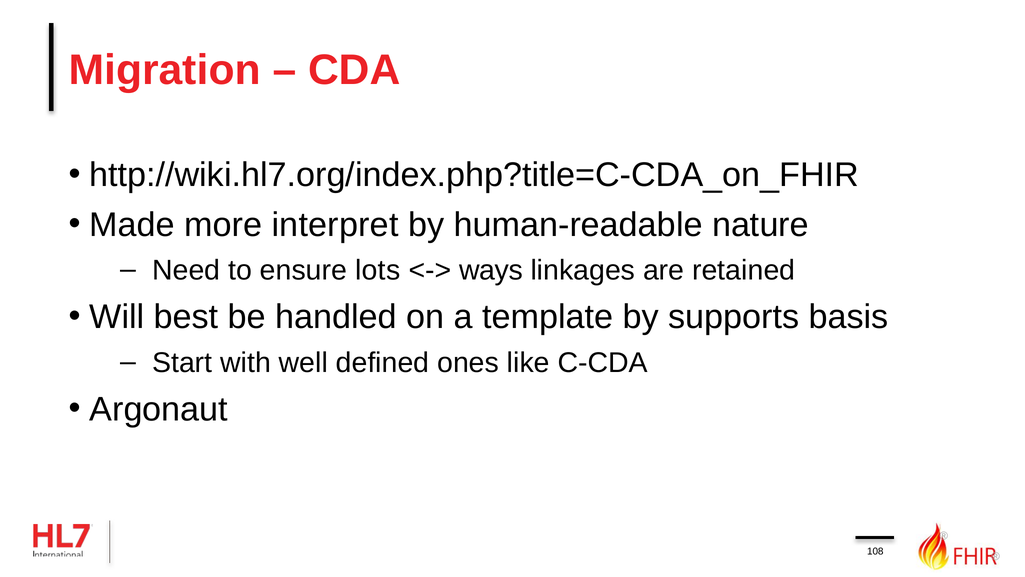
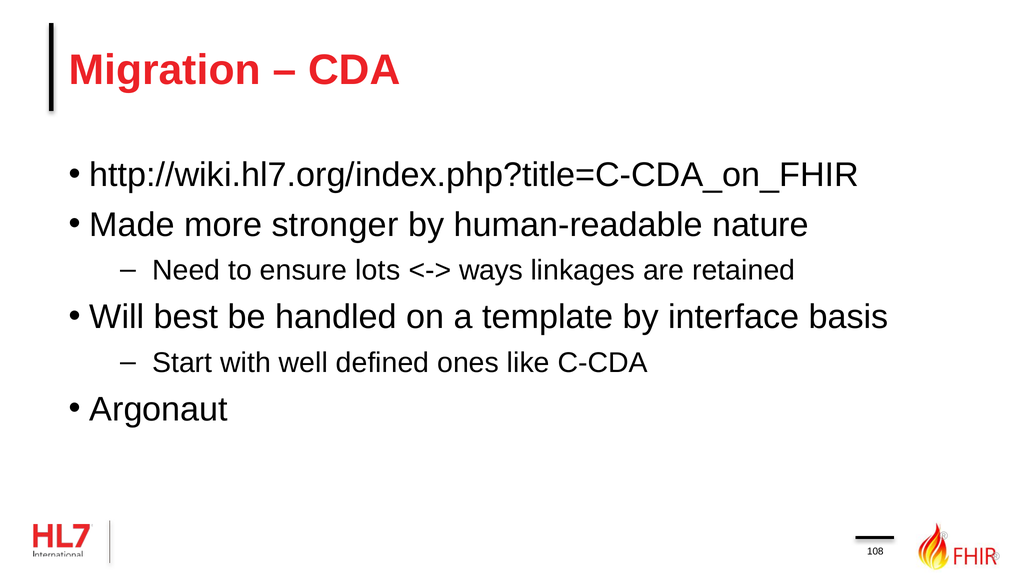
interpret: interpret -> stronger
supports: supports -> interface
